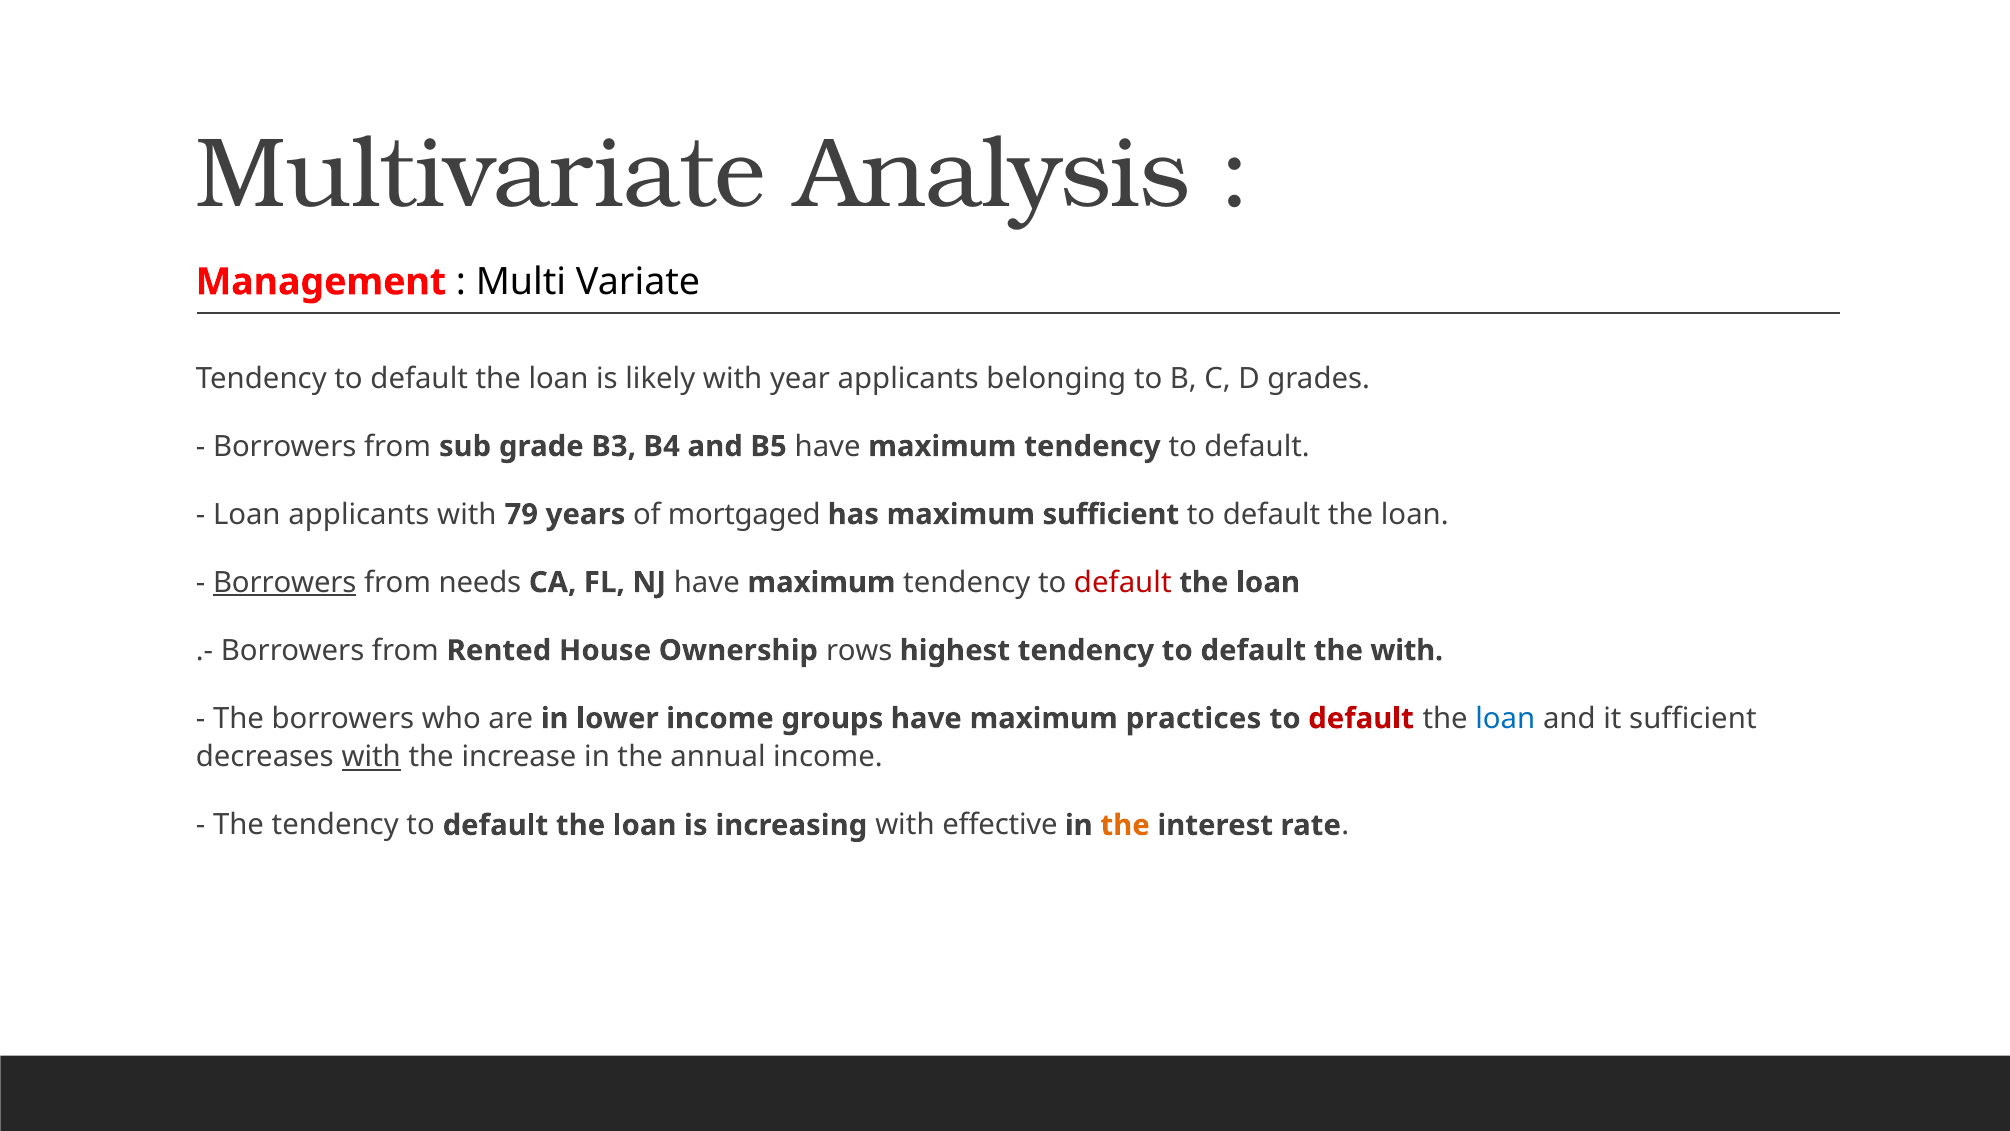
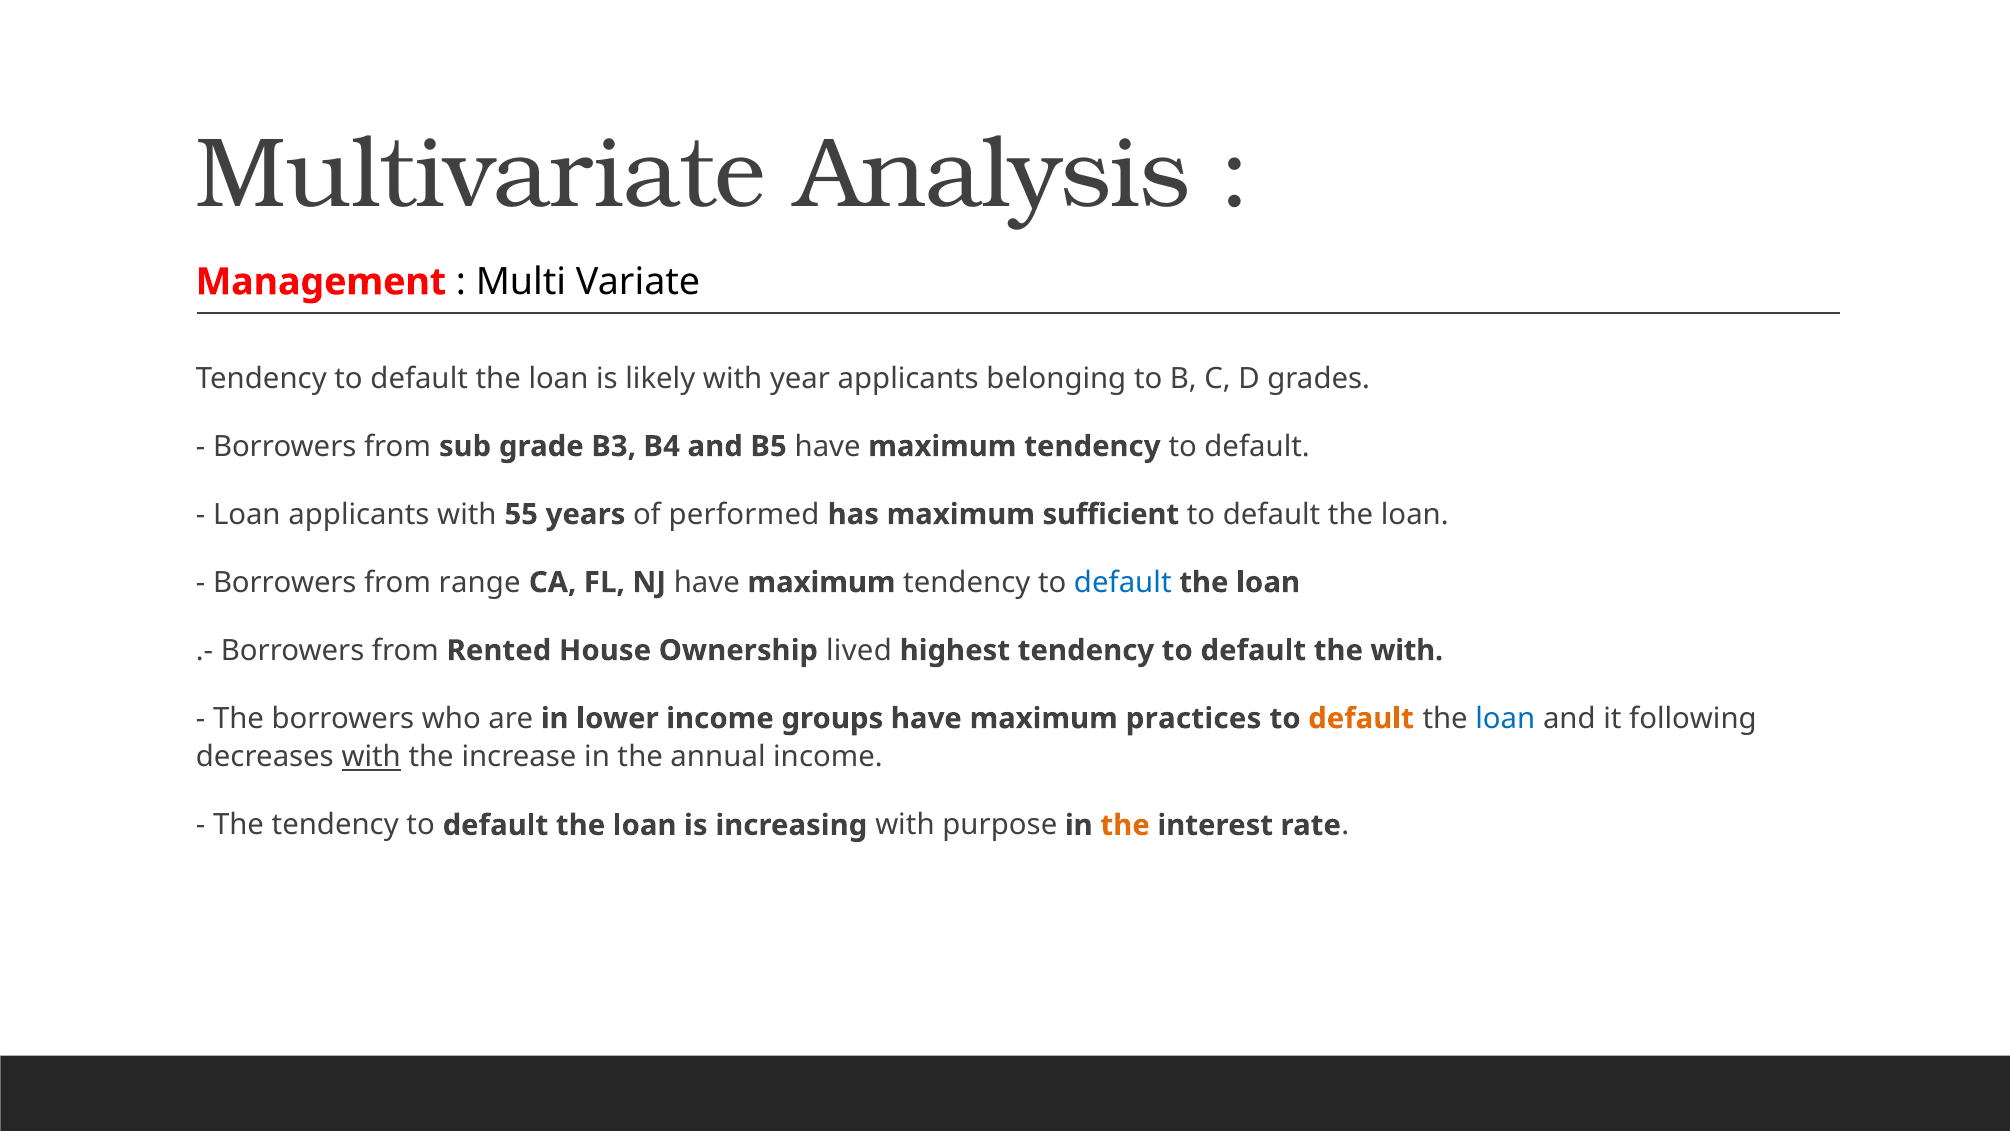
79: 79 -> 55
mortgaged: mortgaged -> performed
Borrowers at (285, 582) underline: present -> none
needs: needs -> range
default at (1123, 582) colour: red -> blue
rows: rows -> lived
default at (1361, 718) colour: red -> orange
it sufficient: sufficient -> following
effective: effective -> purpose
